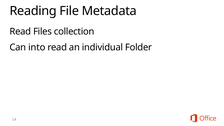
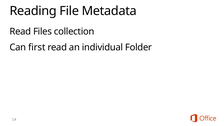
into: into -> first
